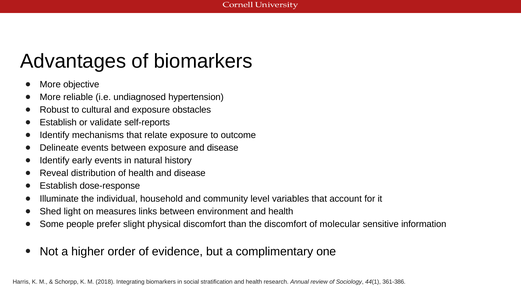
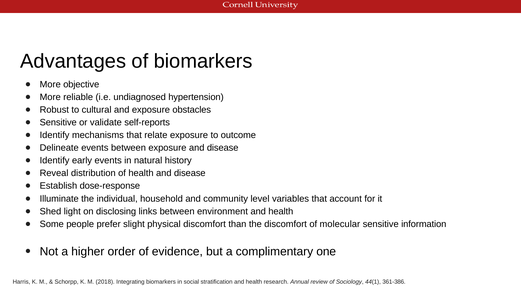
Establish at (58, 122): Establish -> Sensitive
measures: measures -> disclosing
